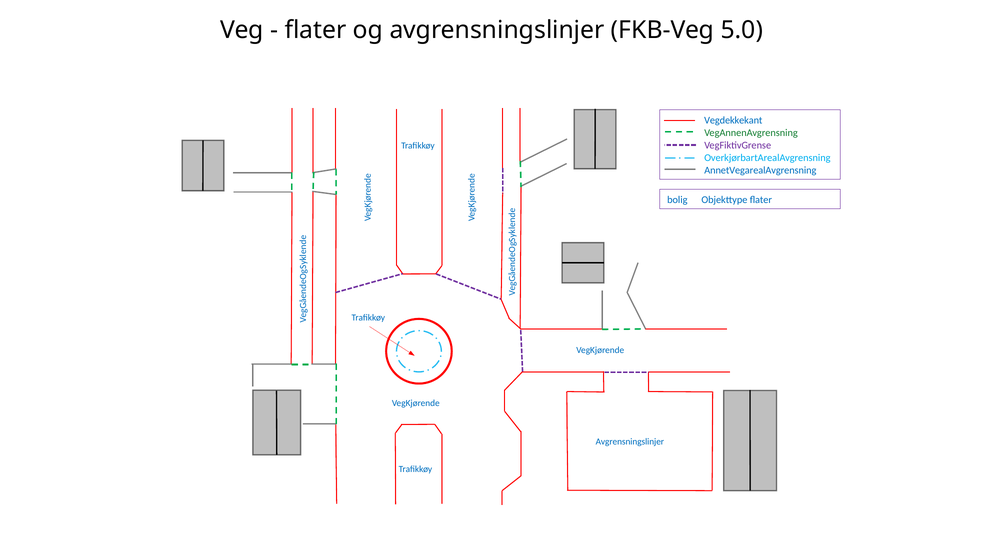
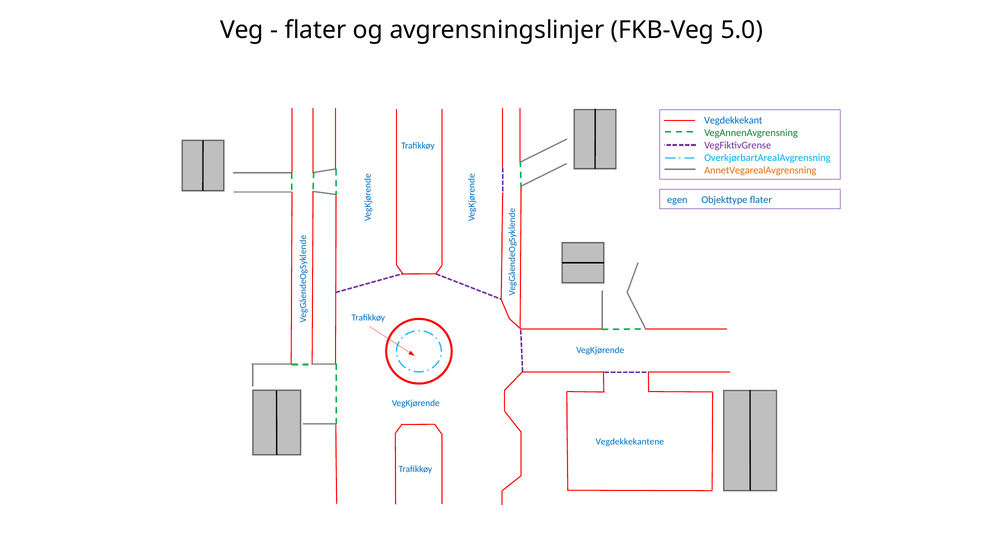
AnnetVegarealAvgrensning colour: blue -> orange
bolig: bolig -> egen
Avgrensningslinjer at (630, 441): Avgrensningslinjer -> Vegdekkekantene
